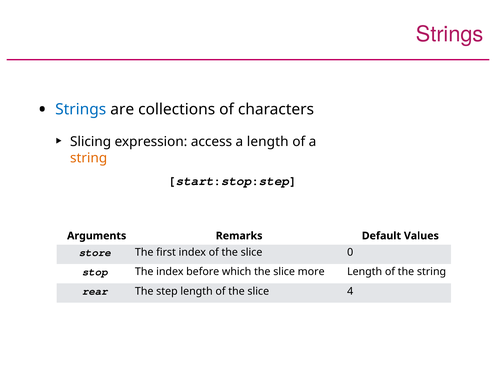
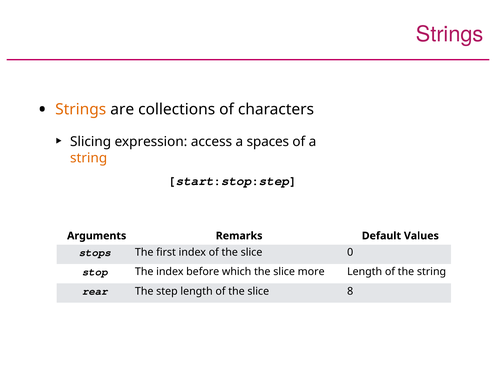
Strings at (81, 109) colour: blue -> orange
a length: length -> spaces
store: store -> stops
4: 4 -> 8
